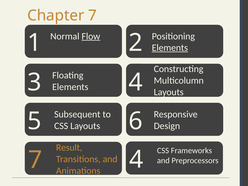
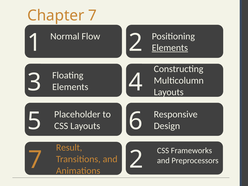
Flow underline: present -> none
Subsequent: Subsequent -> Placeholder
Animations 4: 4 -> 2
